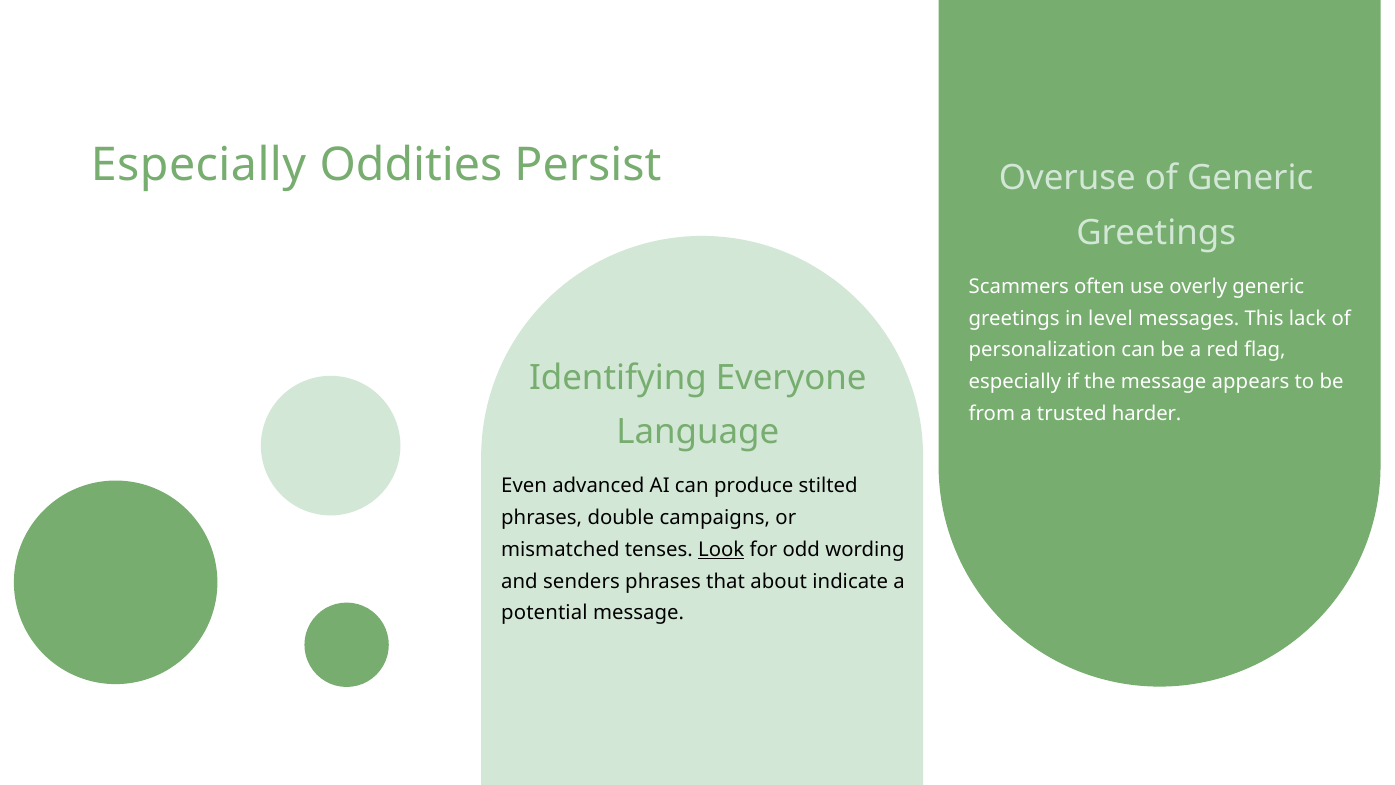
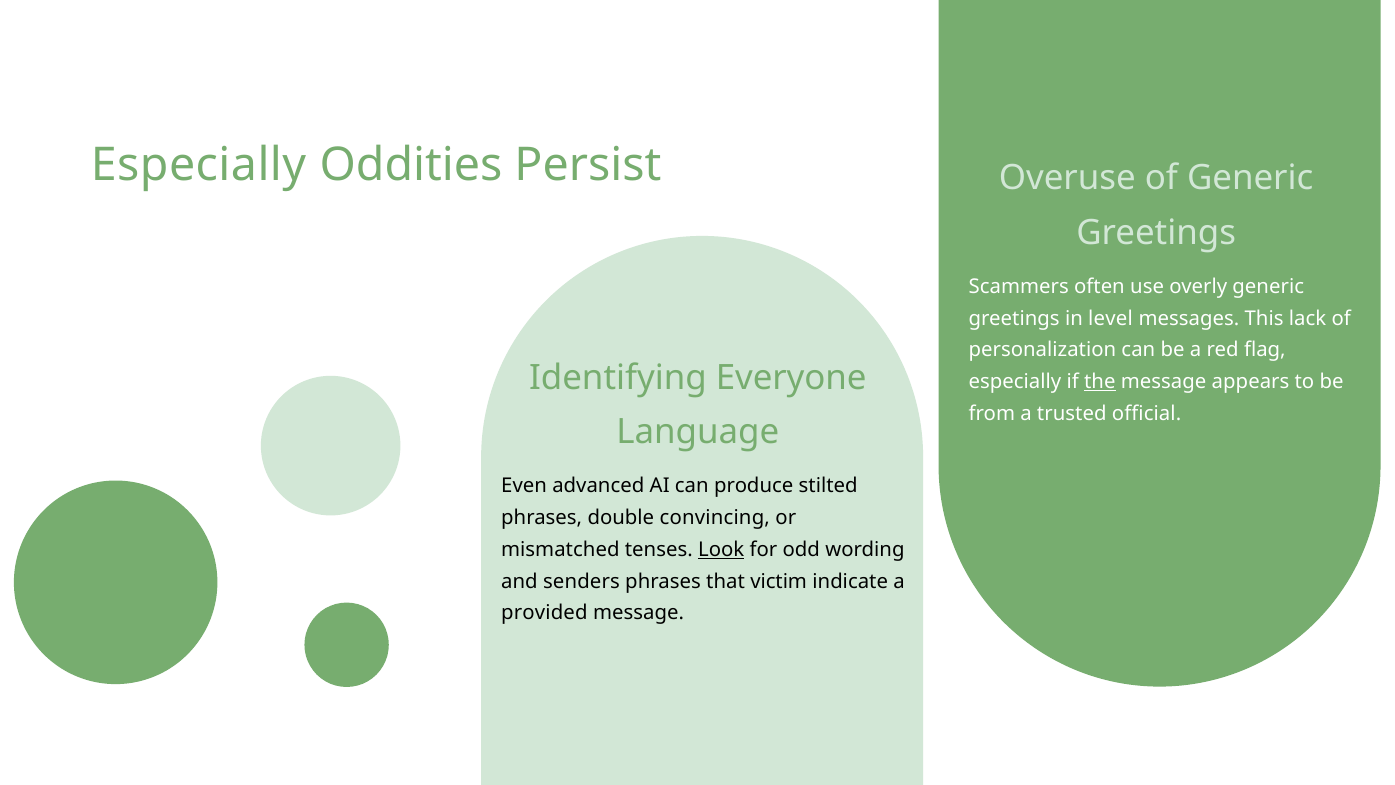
the underline: none -> present
harder: harder -> official
campaigns: campaigns -> convincing
about: about -> victim
potential: potential -> provided
